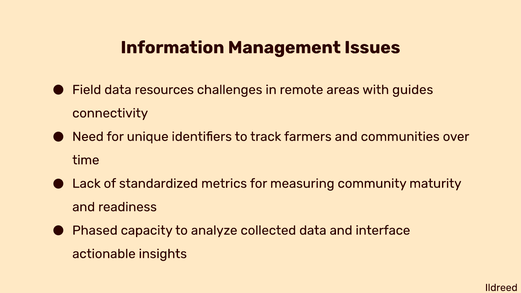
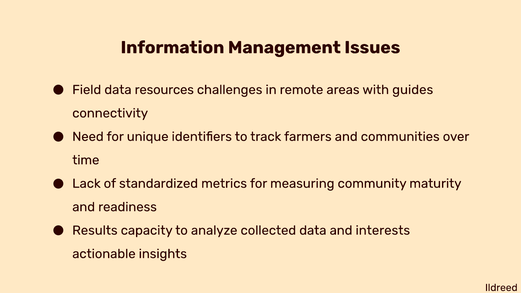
Phased: Phased -> Results
interface: interface -> interests
